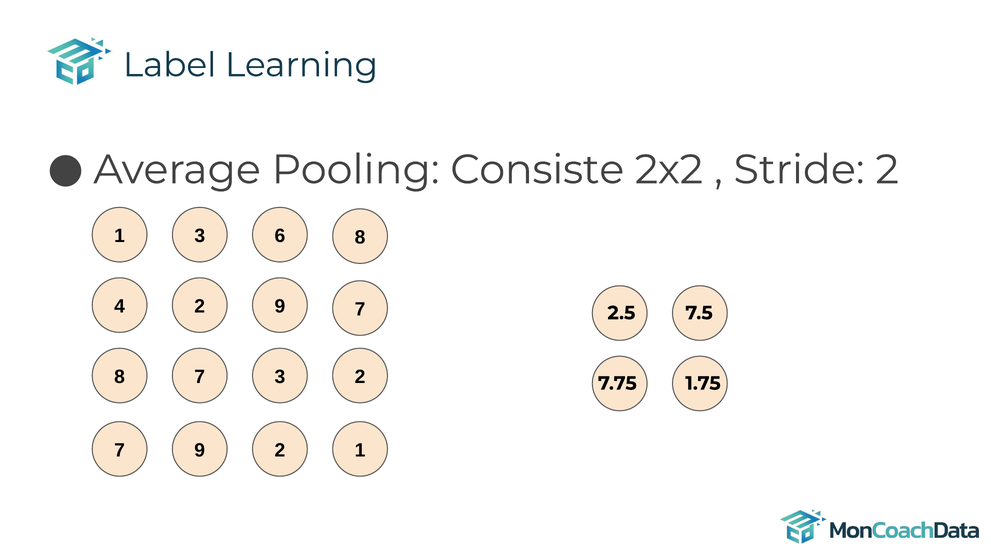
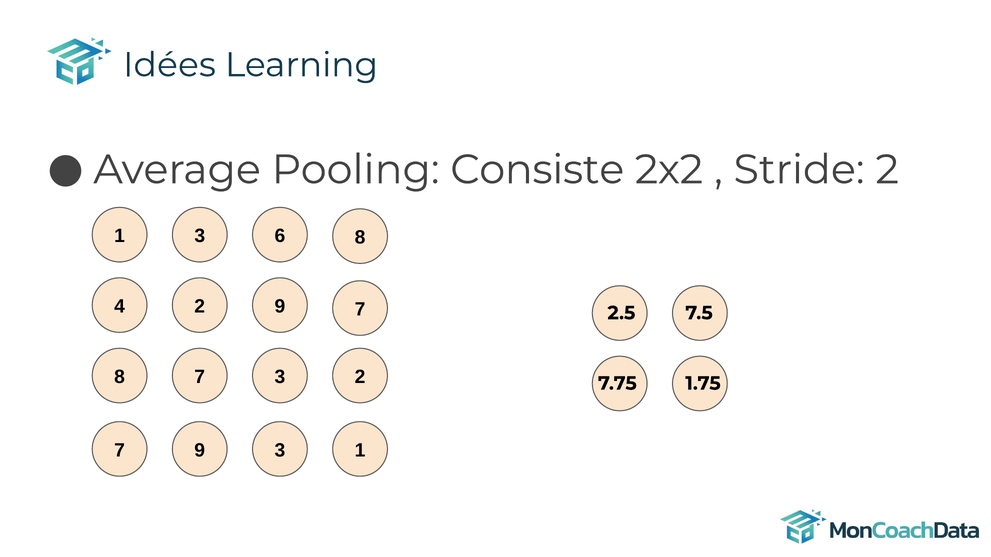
Label: Label -> Idées
9 2: 2 -> 3
